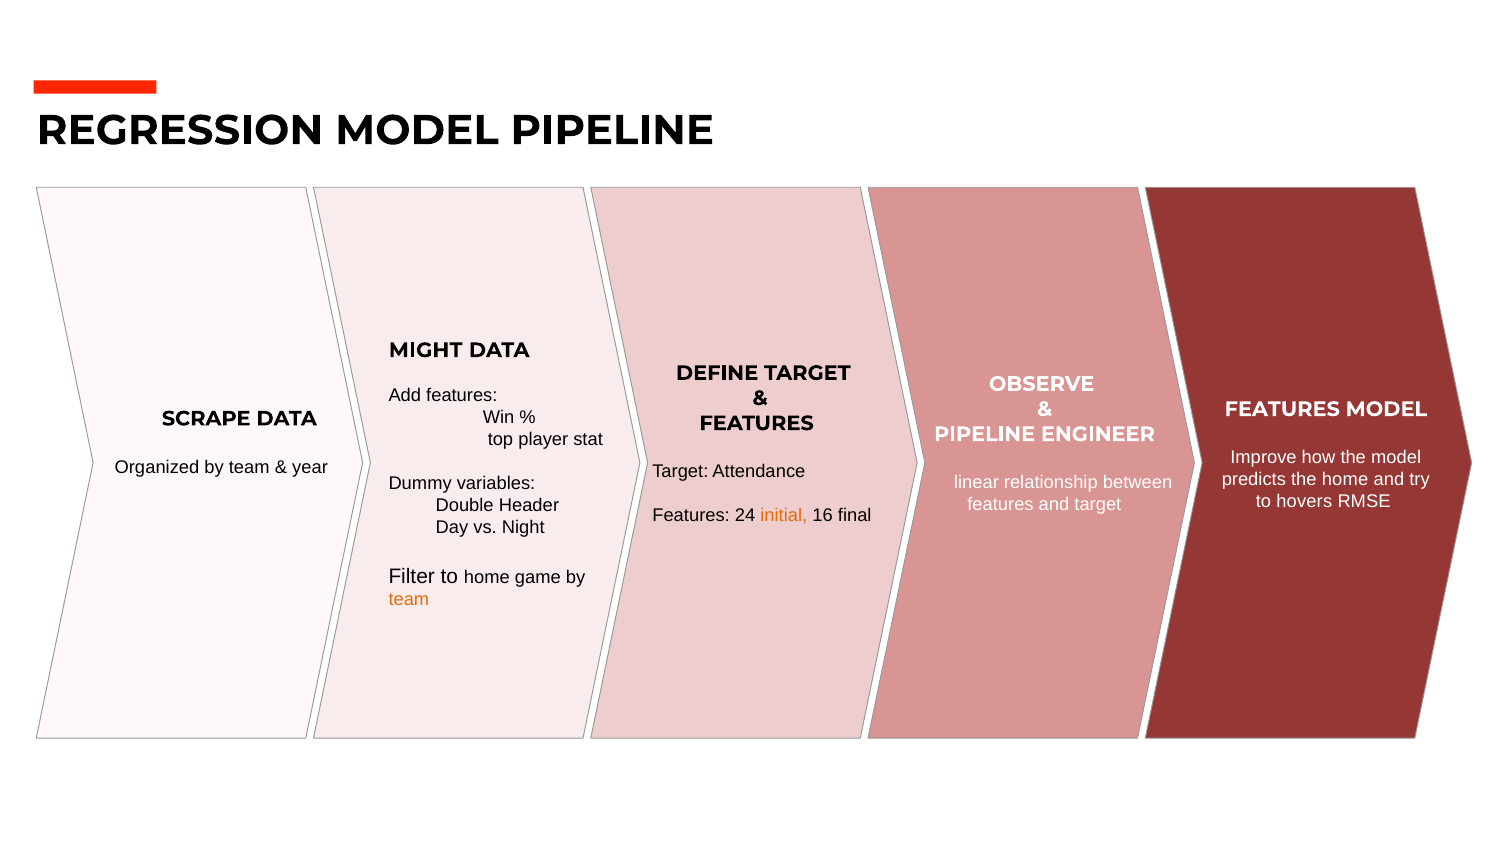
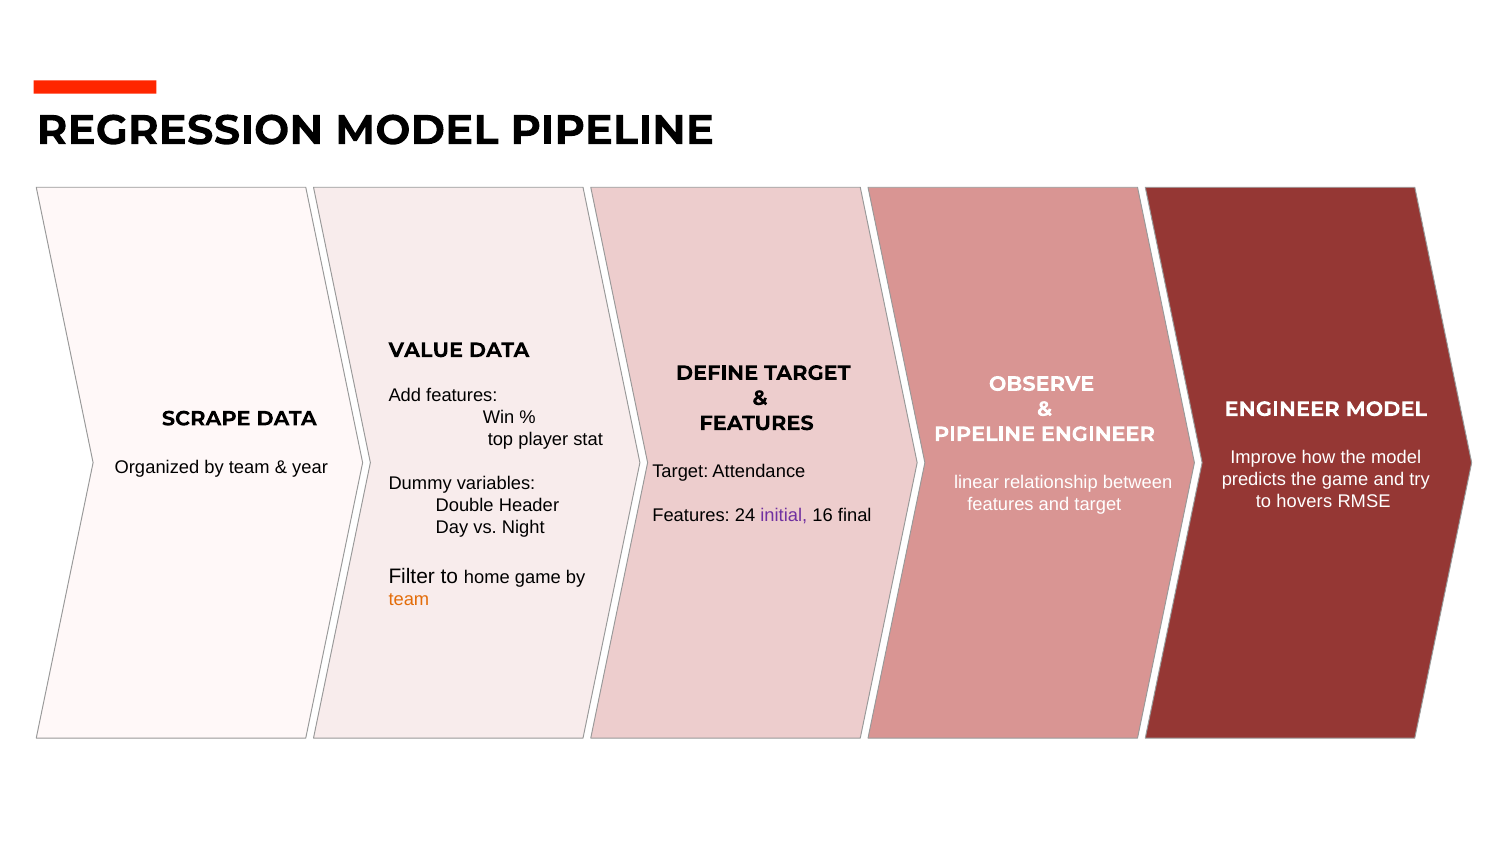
MIGHT: MIGHT -> VALUE
FEATURES at (1282, 409): FEATURES -> ENGINEER
the home: home -> game
initial colour: orange -> purple
